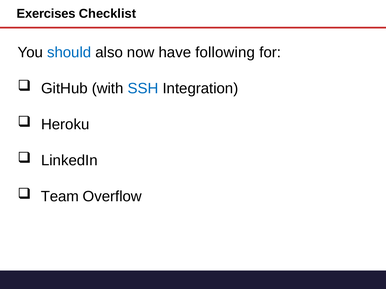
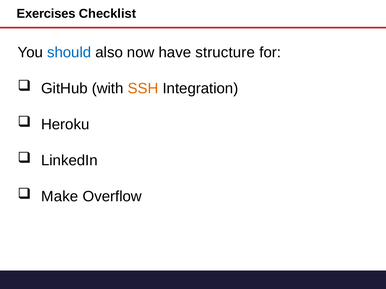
following: following -> structure
SSH colour: blue -> orange
Team: Team -> Make
